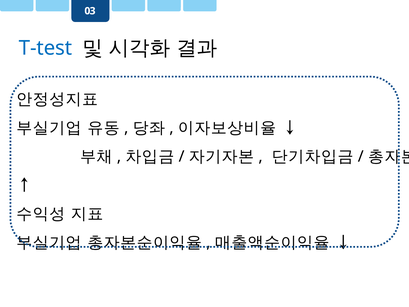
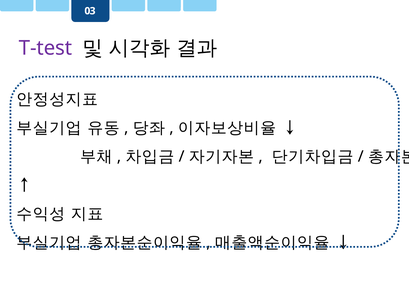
T-test colour: blue -> purple
